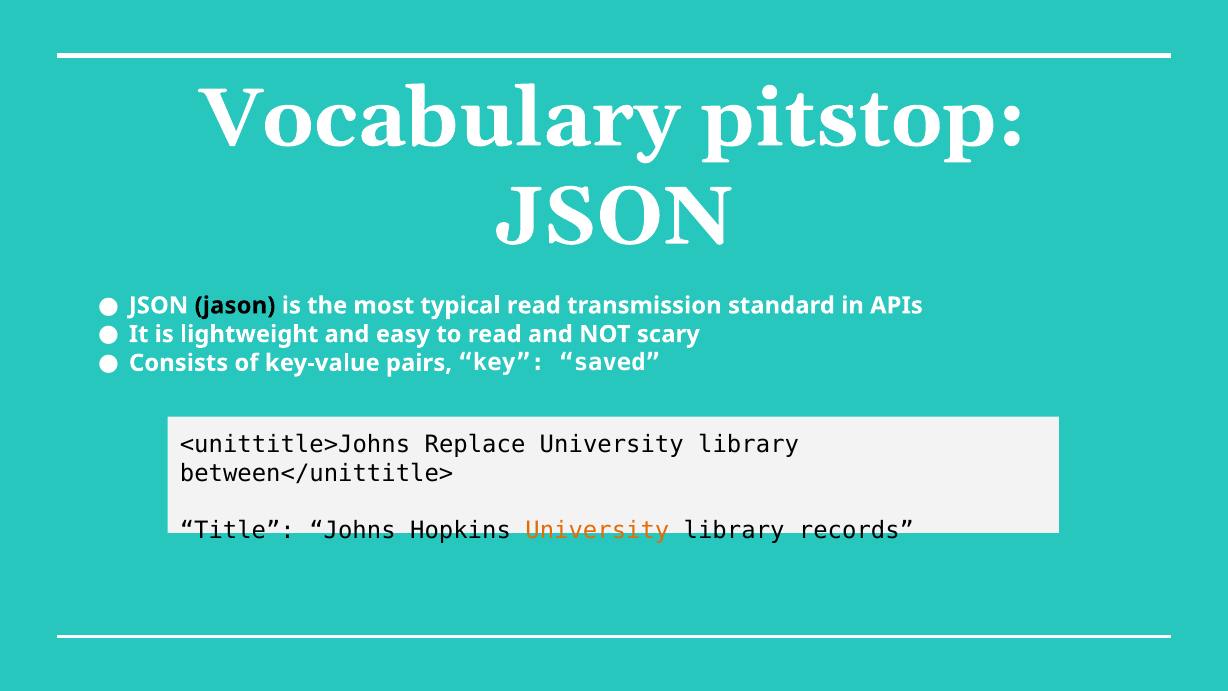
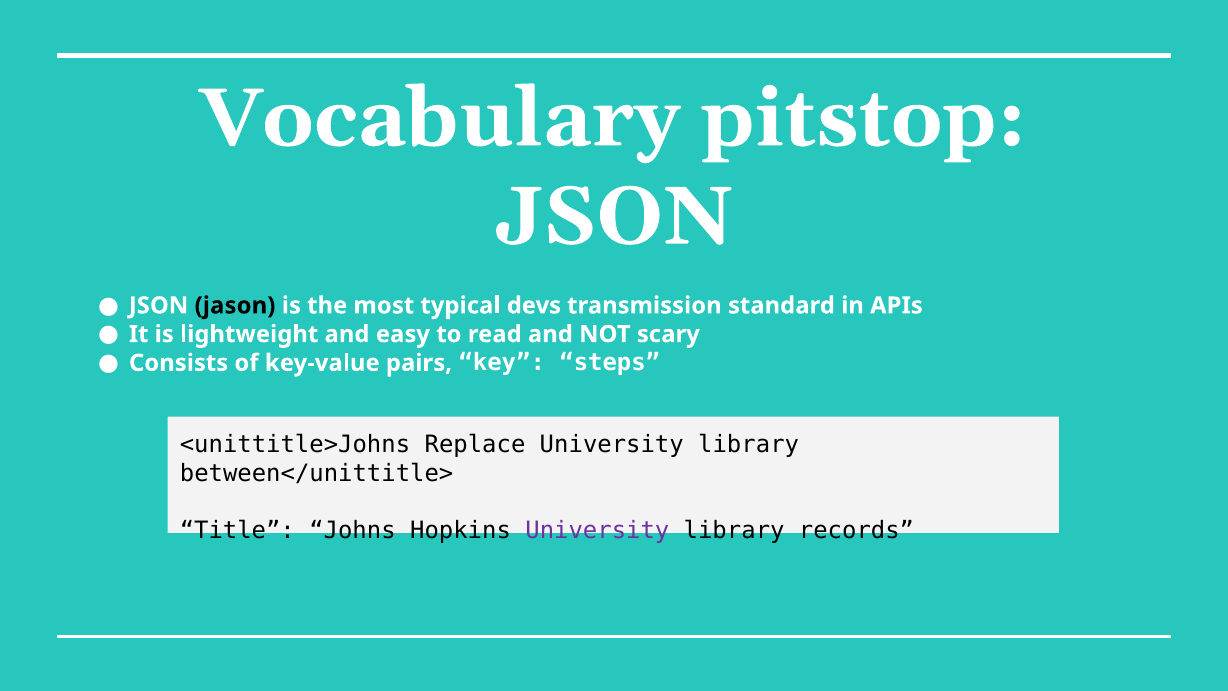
typical read: read -> devs
saved: saved -> steps
University at (597, 531) colour: orange -> purple
